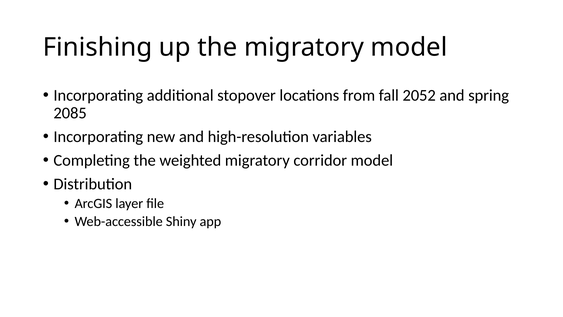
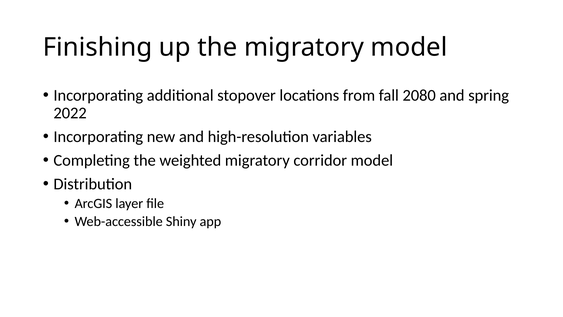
2052: 2052 -> 2080
2085: 2085 -> 2022
